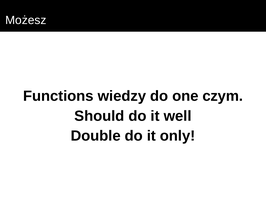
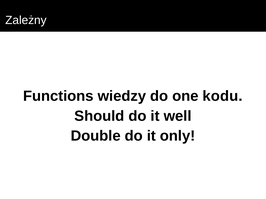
Możesz: Możesz -> Zależny
czym: czym -> kodu
